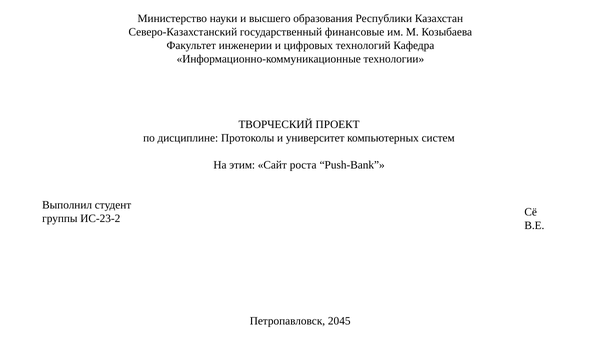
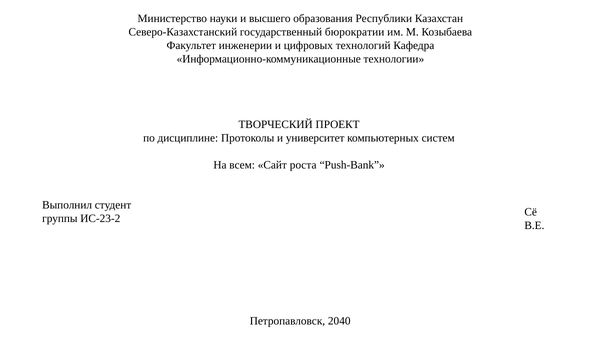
финансовые: финансовые -> бюрократии
этим: этим -> всем
2045: 2045 -> 2040
